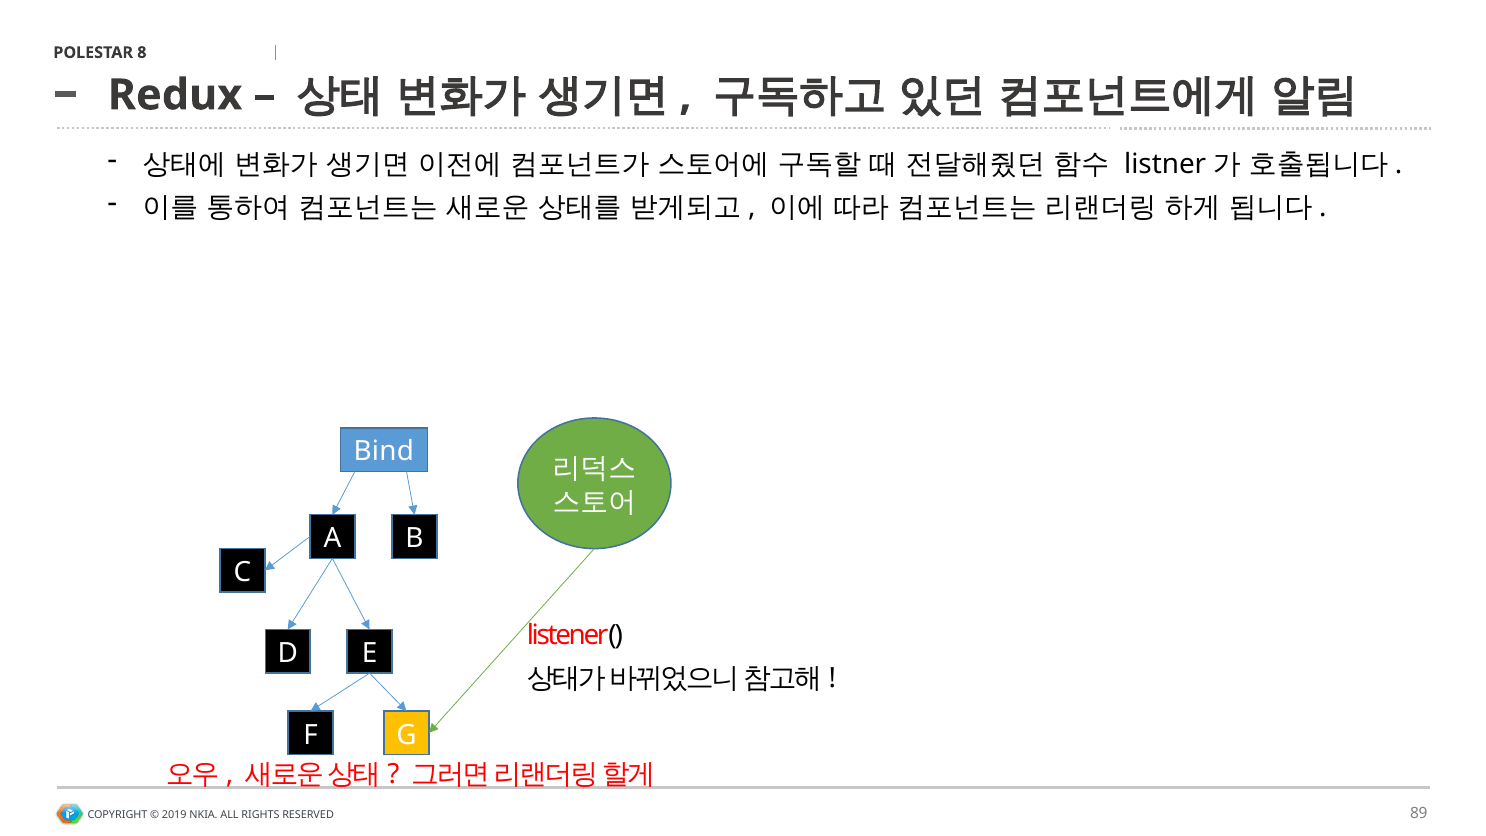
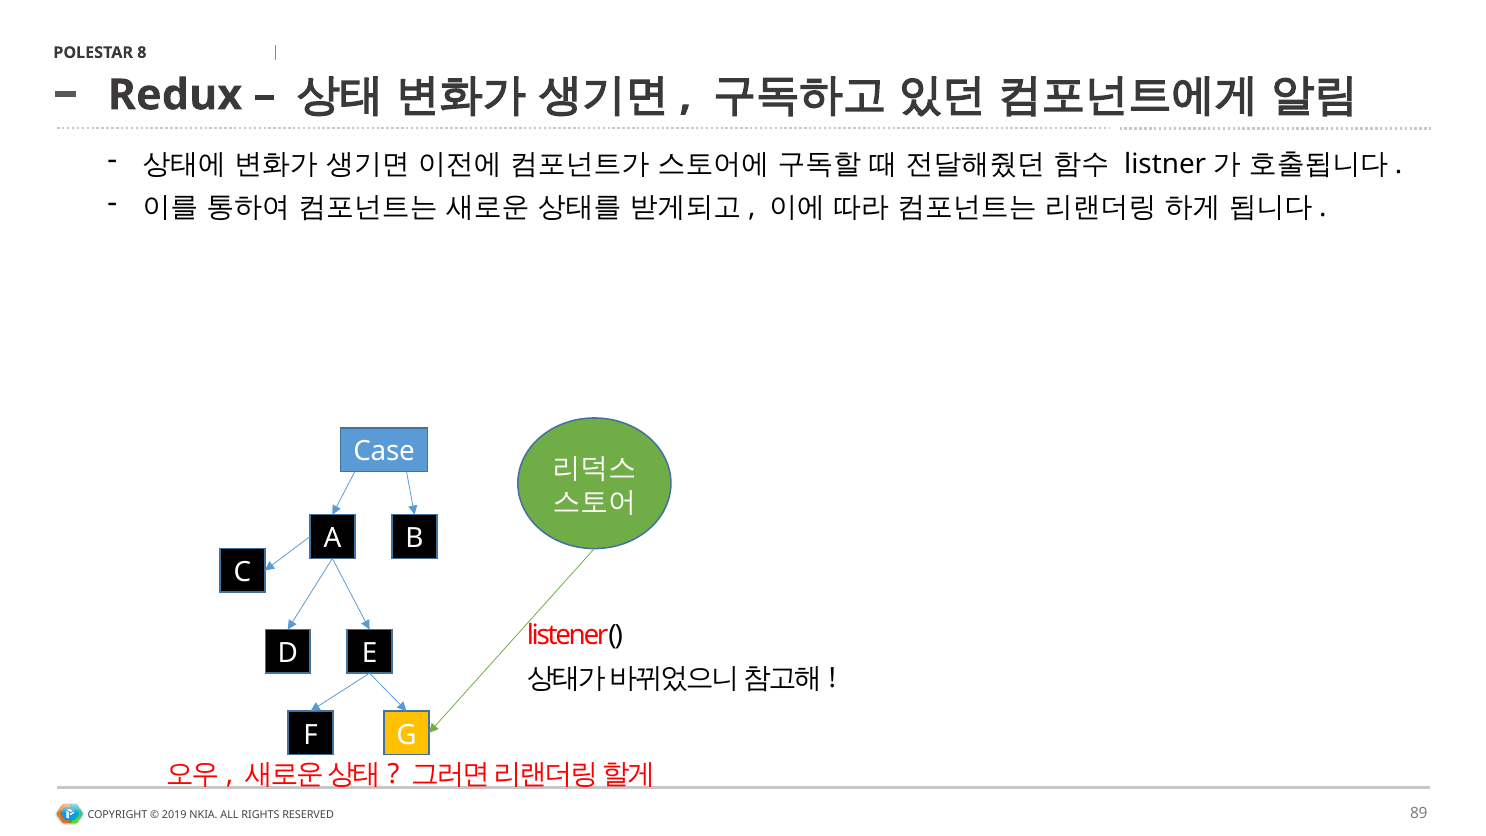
Bind: Bind -> Case
